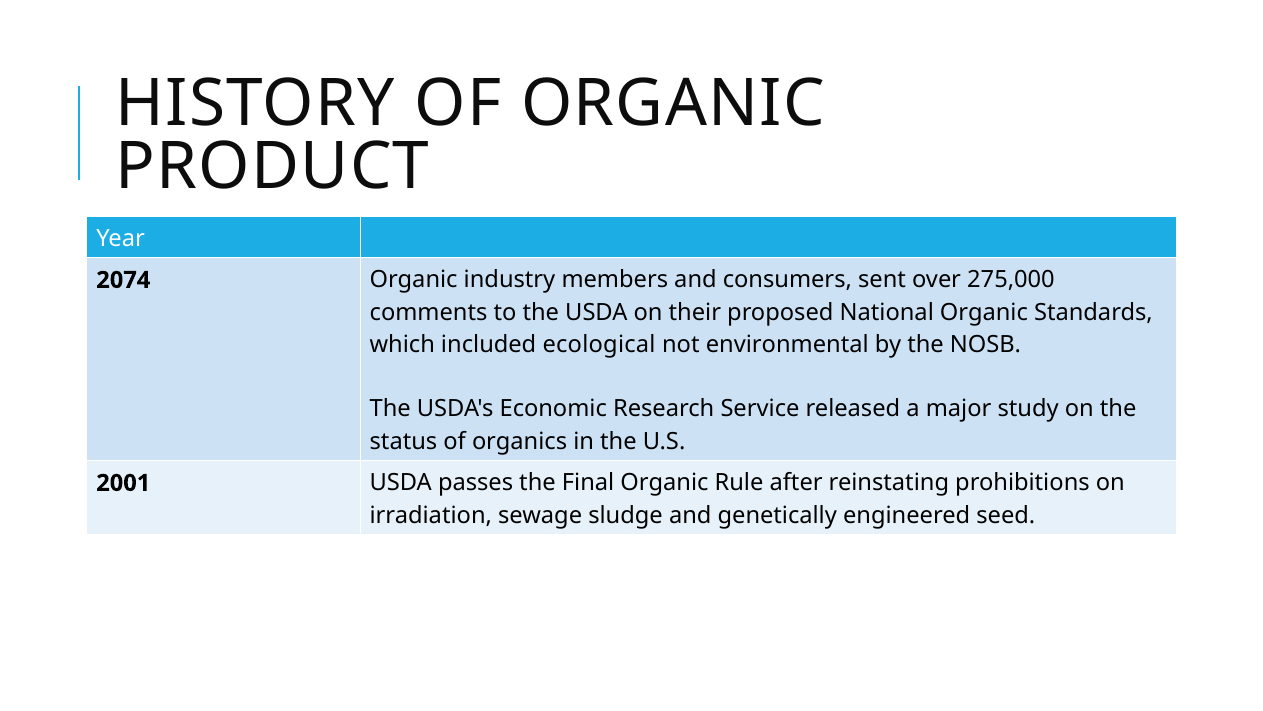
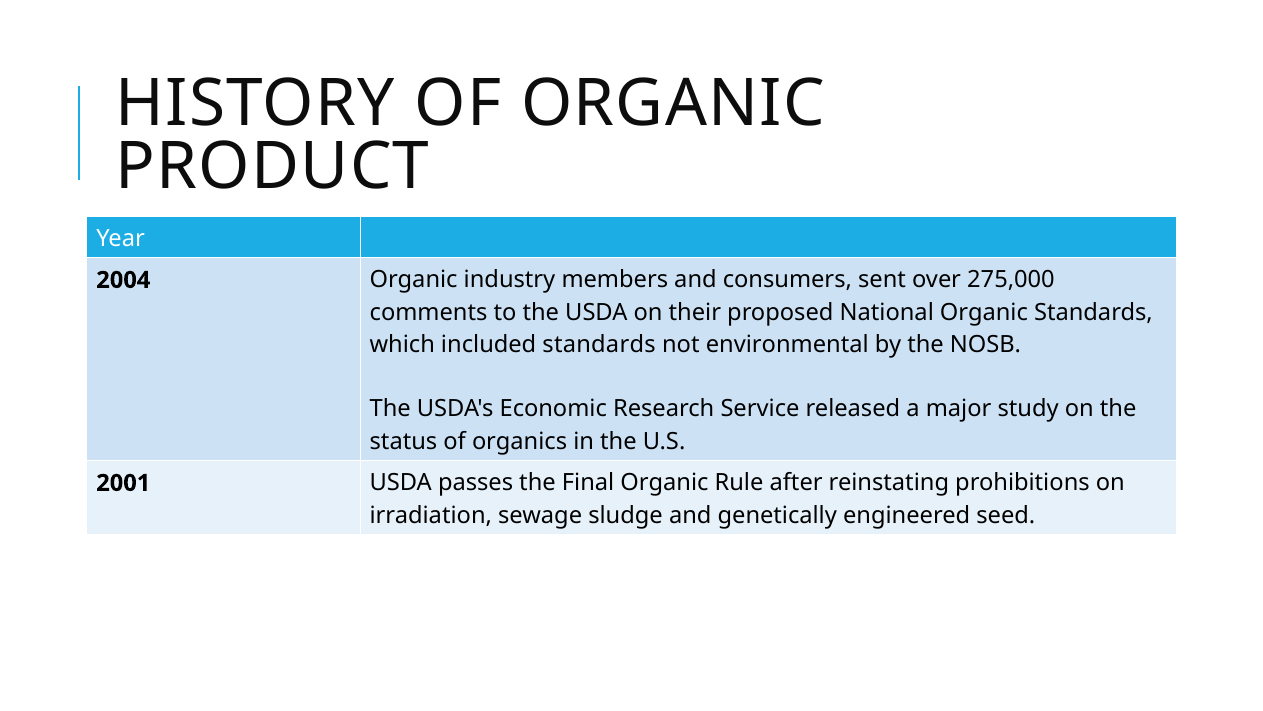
2074: 2074 -> 2004
included ecological: ecological -> standards
